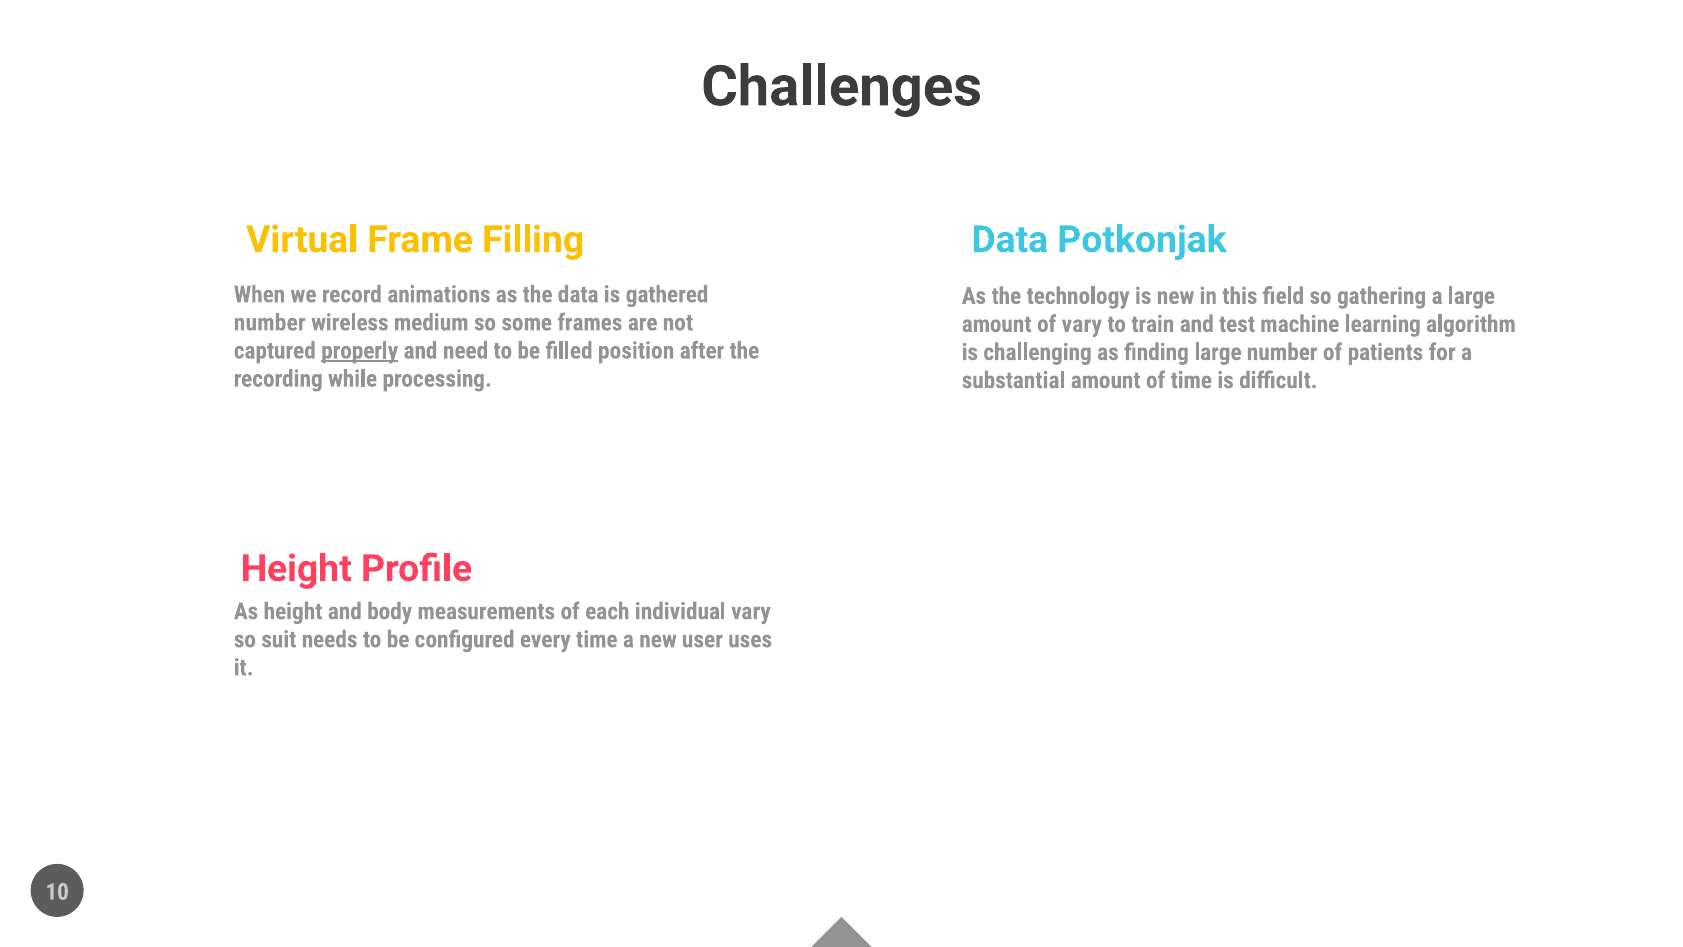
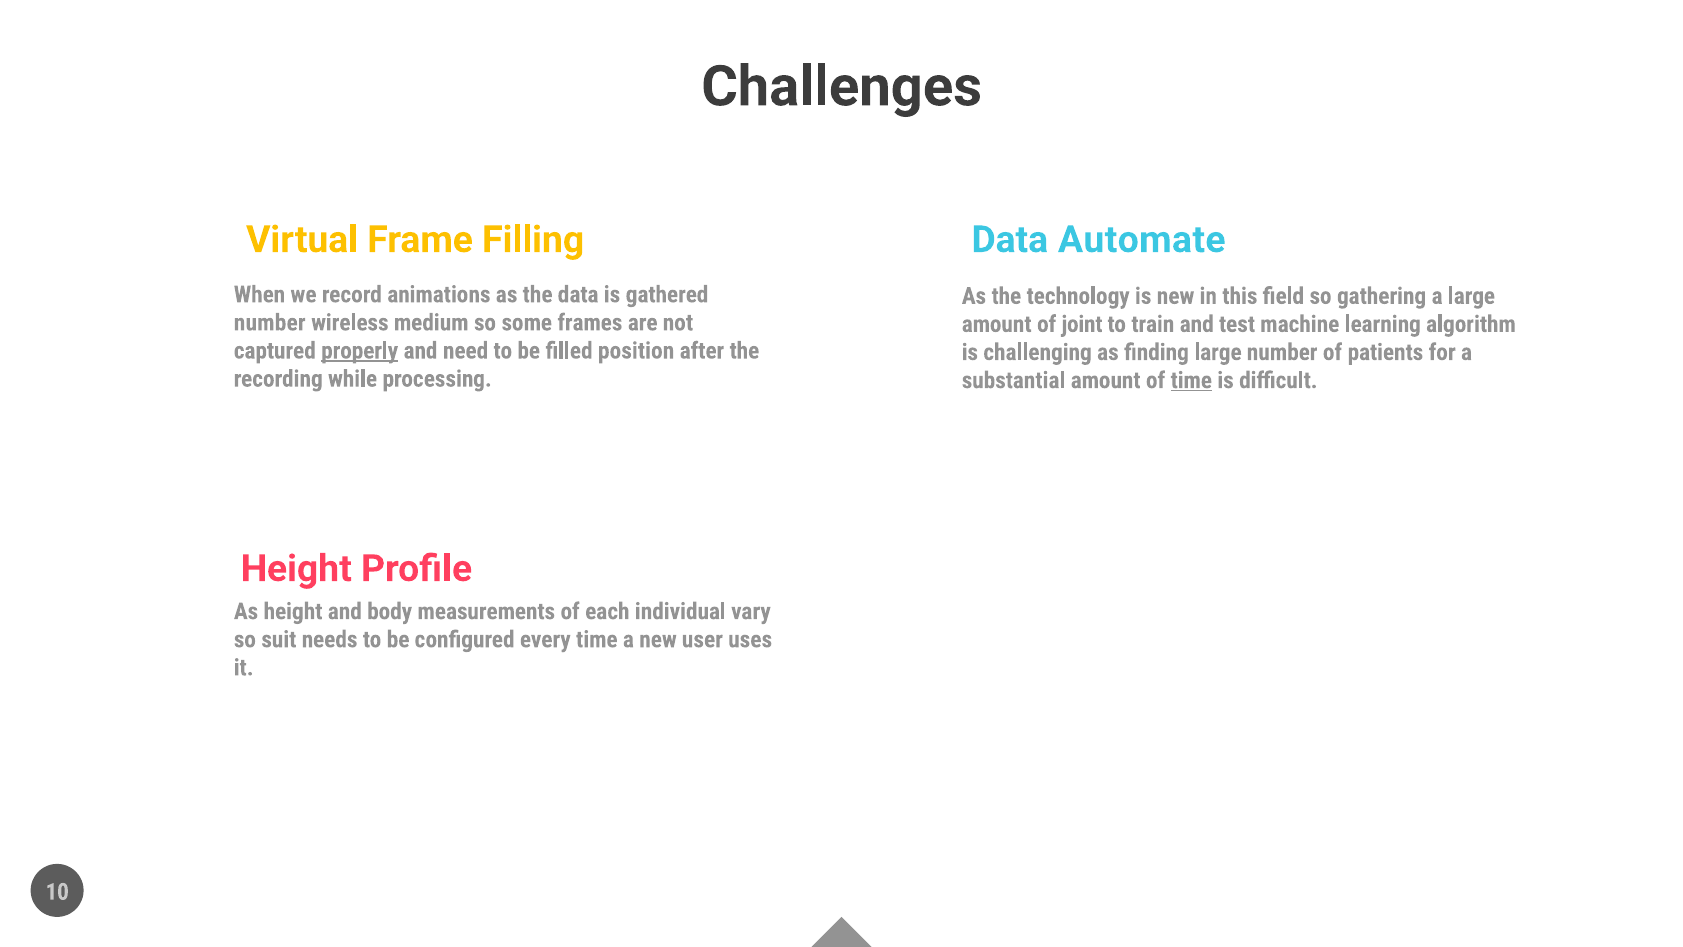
Potkonjak: Potkonjak -> Automate
of vary: vary -> joint
time at (1191, 380) underline: none -> present
